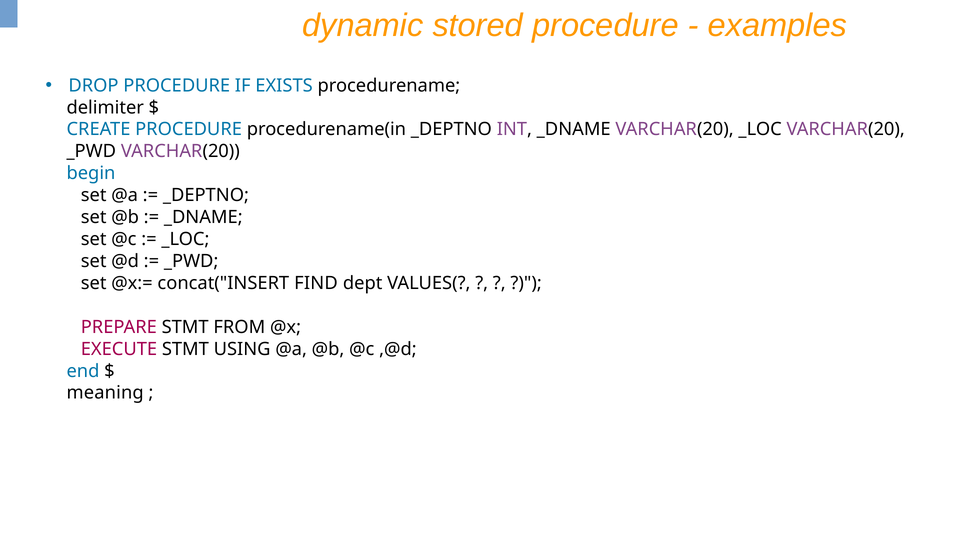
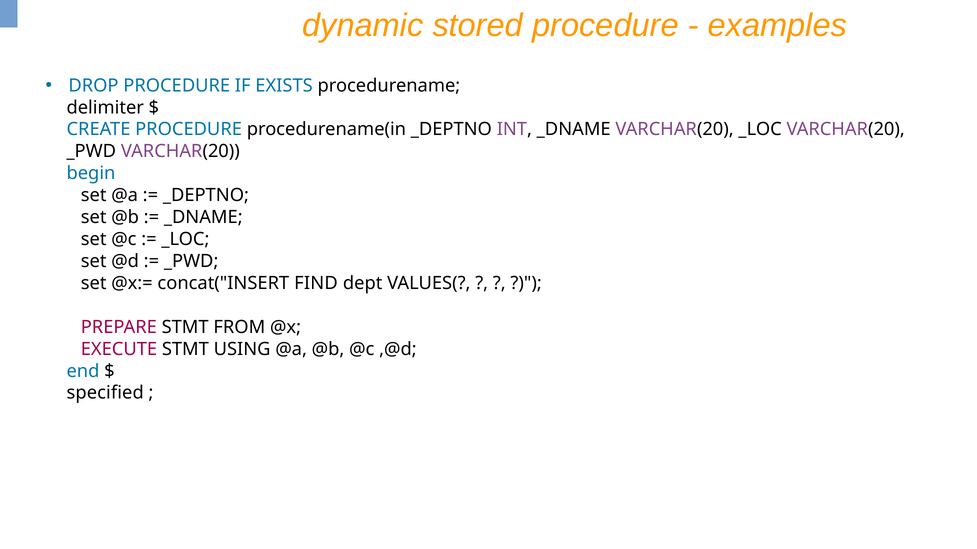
meaning: meaning -> specified
